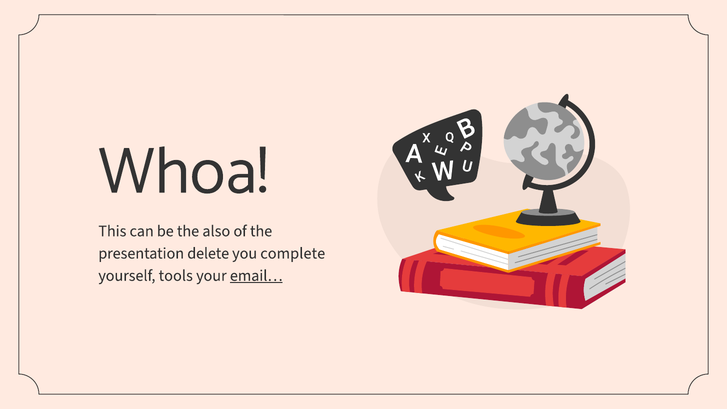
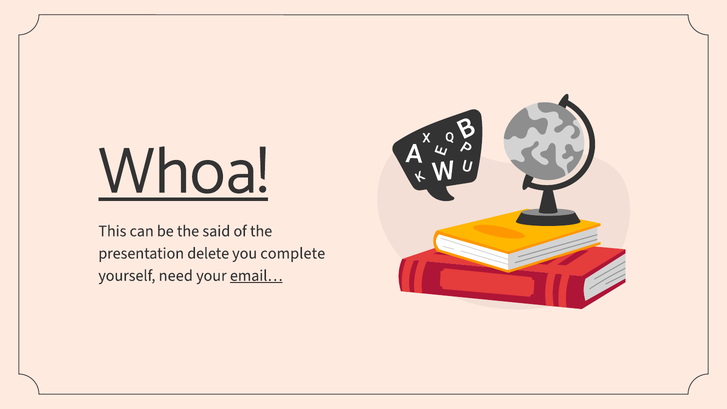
Whoa underline: none -> present
also: also -> said
tools: tools -> need
